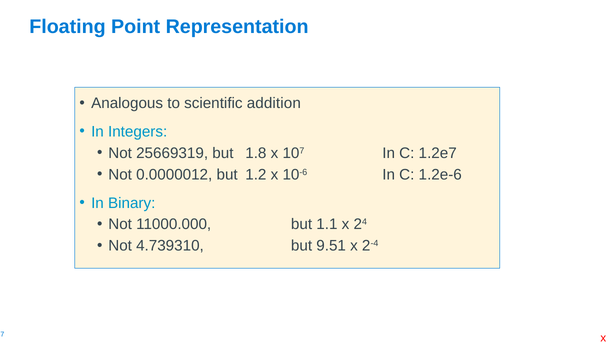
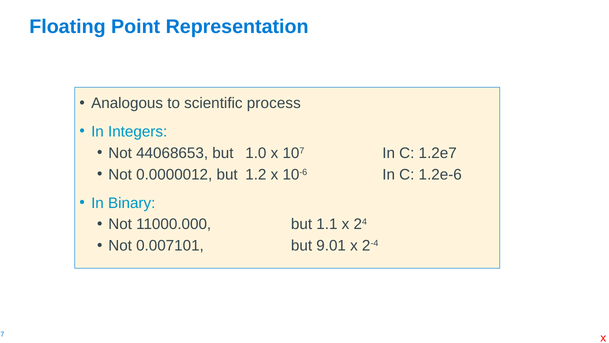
addition: addition -> process
25669319: 25669319 -> 44068653
1.8: 1.8 -> 1.0
4.739310: 4.739310 -> 0.007101
9.51: 9.51 -> 9.01
